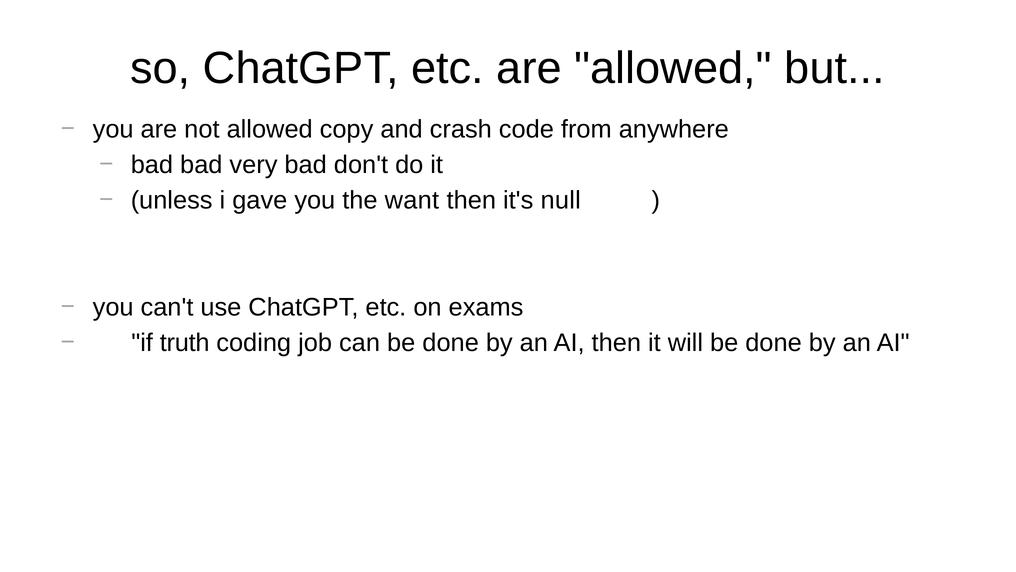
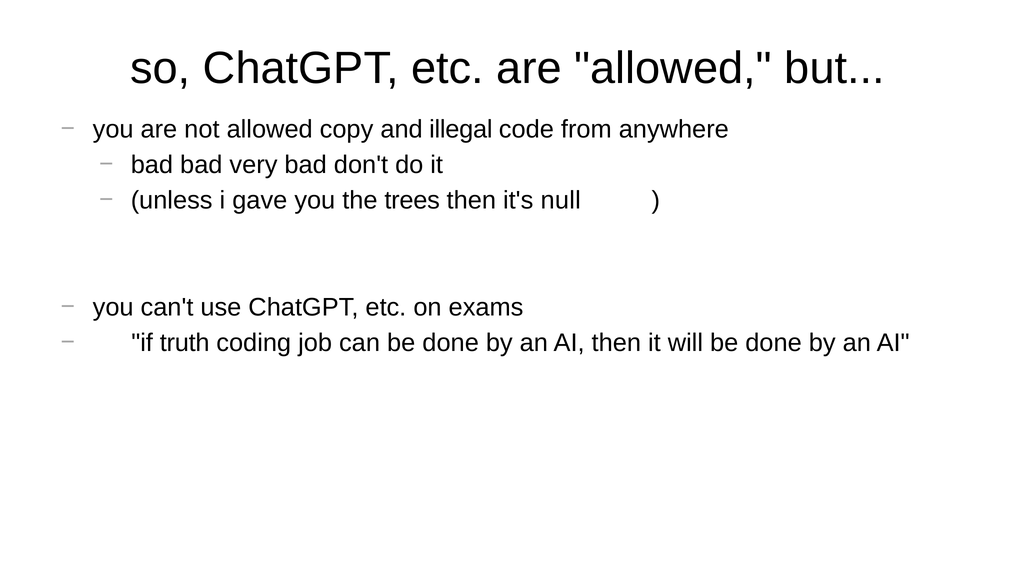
crash: crash -> illegal
want: want -> trees
